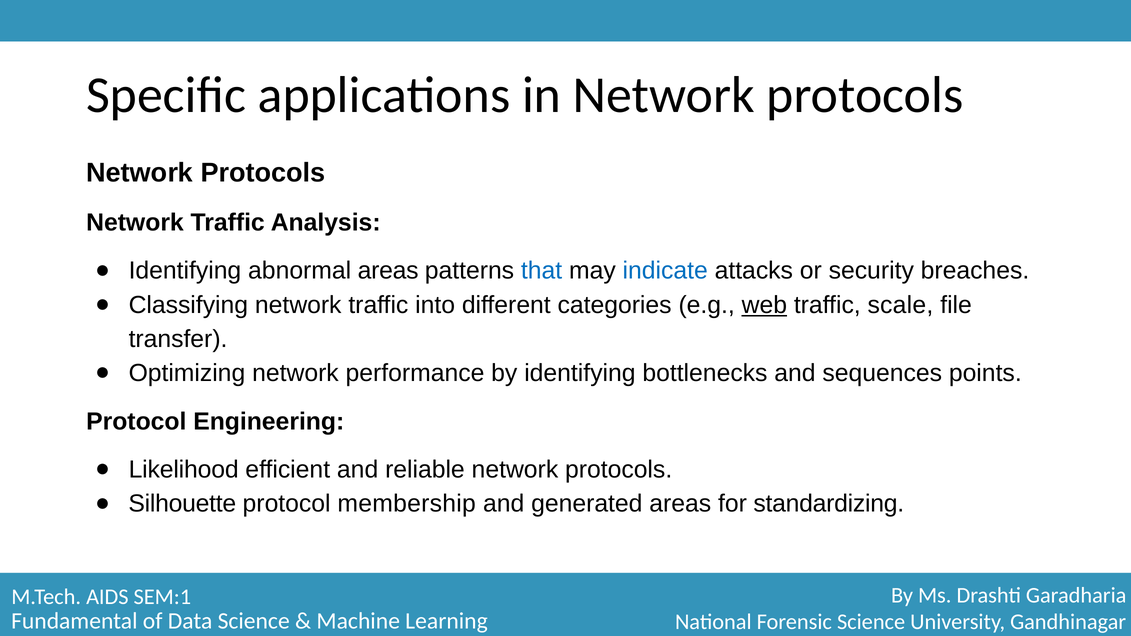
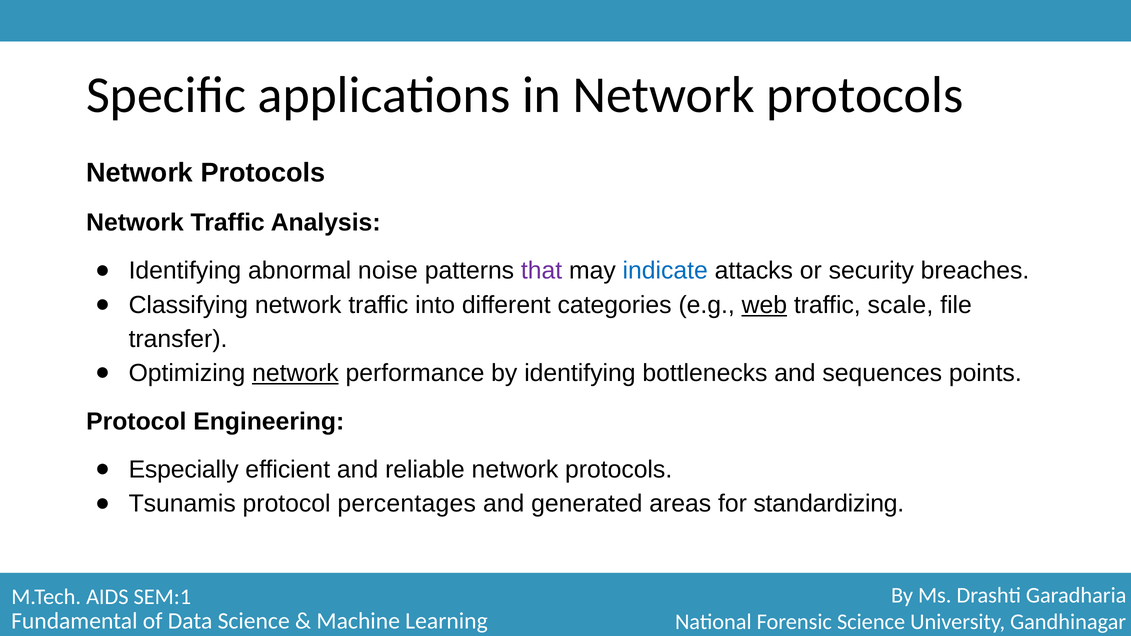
abnormal areas: areas -> noise
that colour: blue -> purple
network at (295, 373) underline: none -> present
Likelihood: Likelihood -> Especially
Silhouette: Silhouette -> Tsunamis
membership: membership -> percentages
